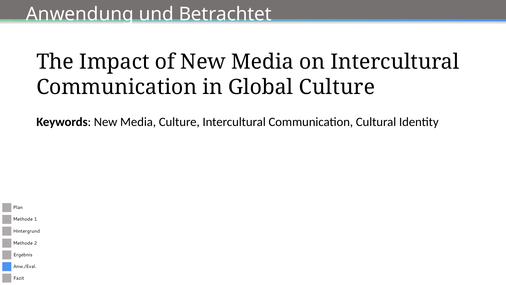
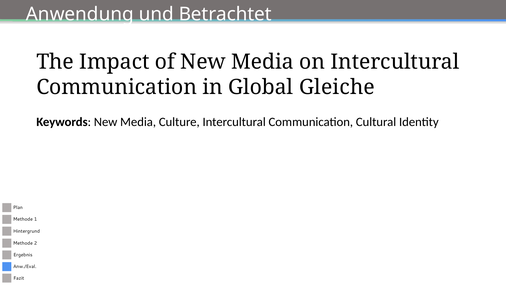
Global Culture: Culture -> Gleiche
